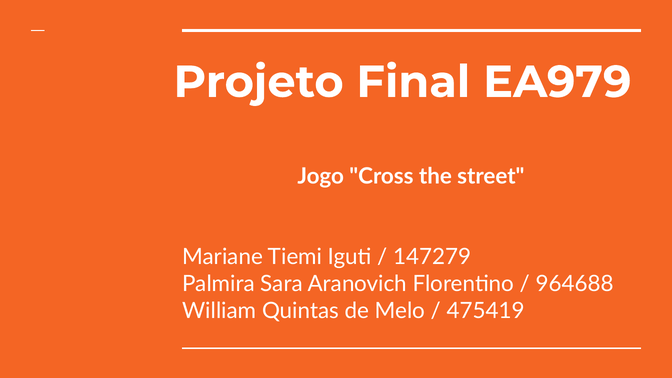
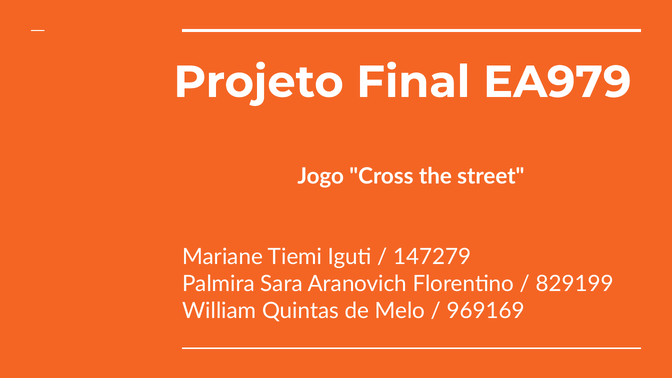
964688: 964688 -> 829199
475419: 475419 -> 969169
